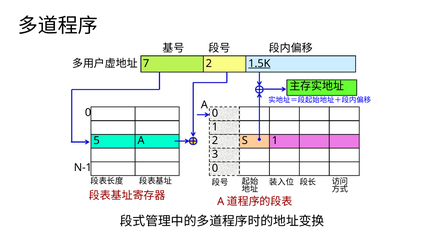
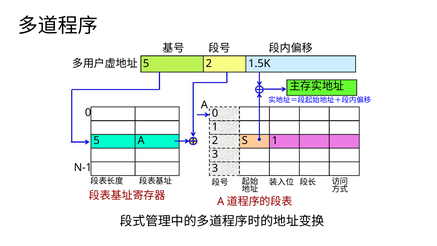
7 at (146, 63): 7 -> 5
1.5K underline: present -> none
N-1 0: 0 -> 3
